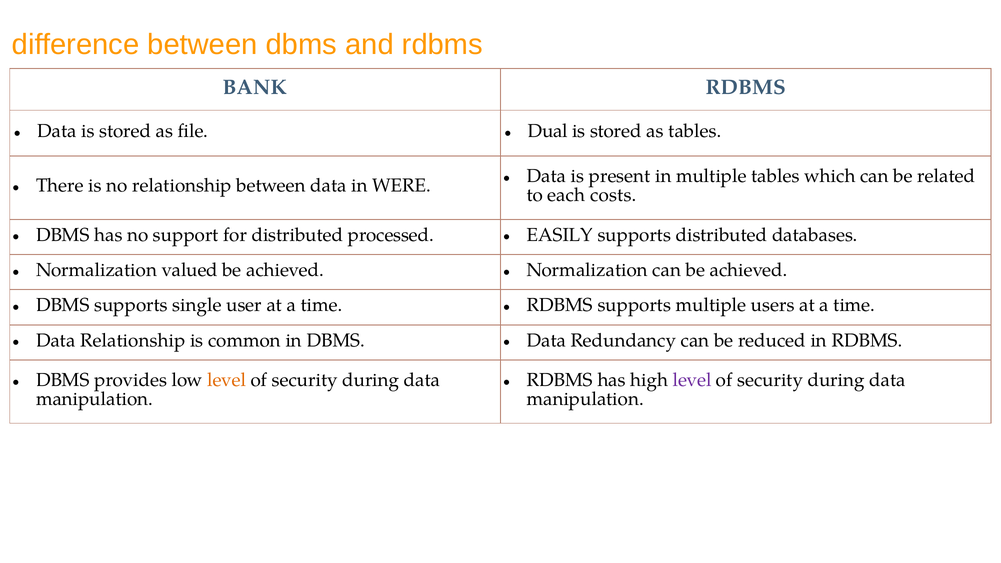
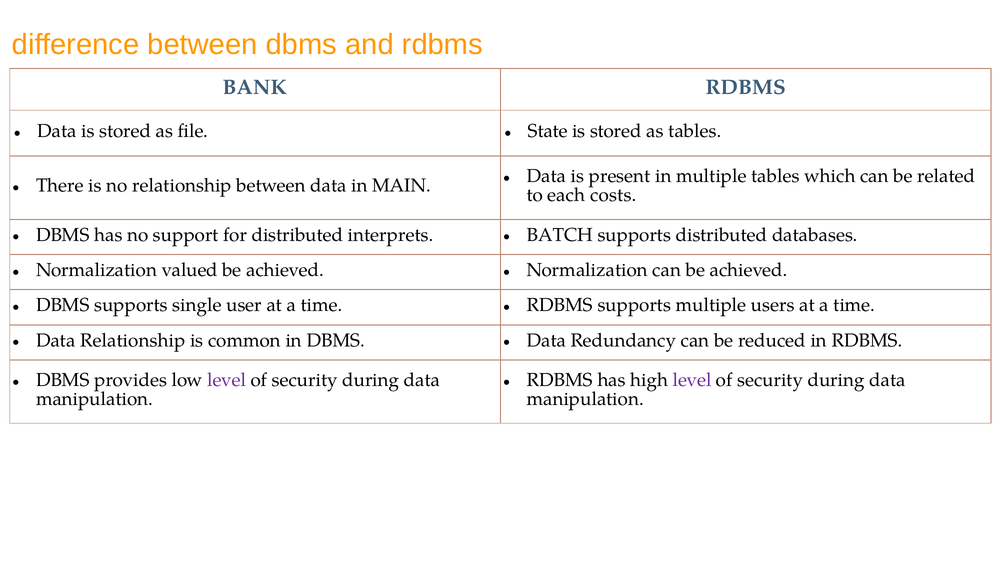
Dual: Dual -> State
WERE: WERE -> MAIN
processed: processed -> interprets
EASILY: EASILY -> BATCH
level at (227, 380) colour: orange -> purple
